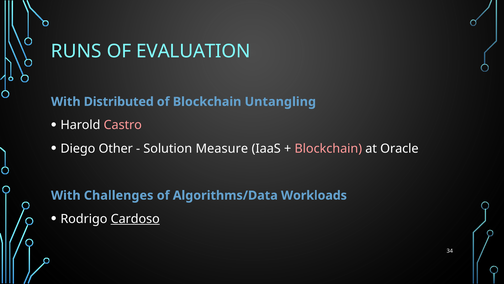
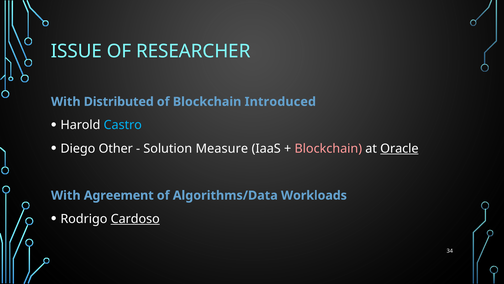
RUNS: RUNS -> ISSUE
EVALUATION: EVALUATION -> RESEARCHER
Untangling: Untangling -> Introduced
Castro colour: pink -> light blue
Oracle underline: none -> present
Challenges: Challenges -> Agreement
